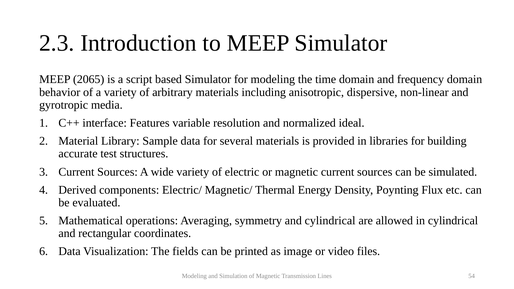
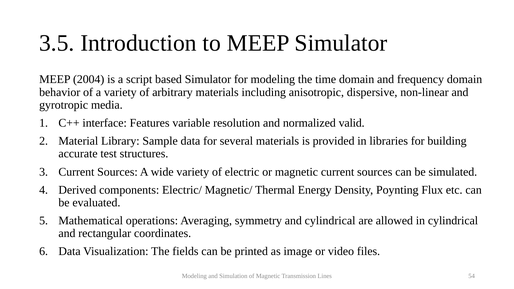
2.3: 2.3 -> 3.5
2065: 2065 -> 2004
ideal: ideal -> valid
